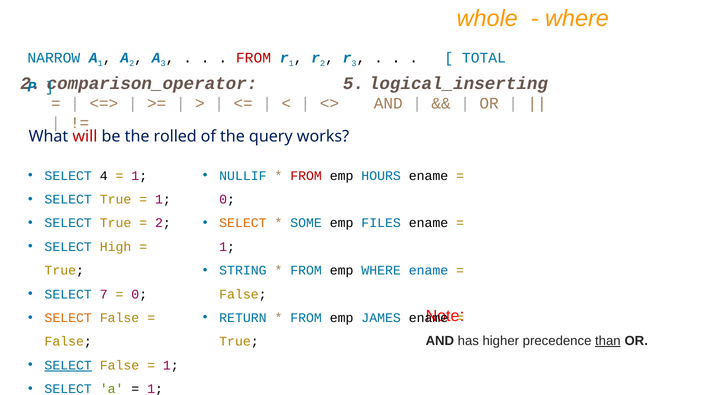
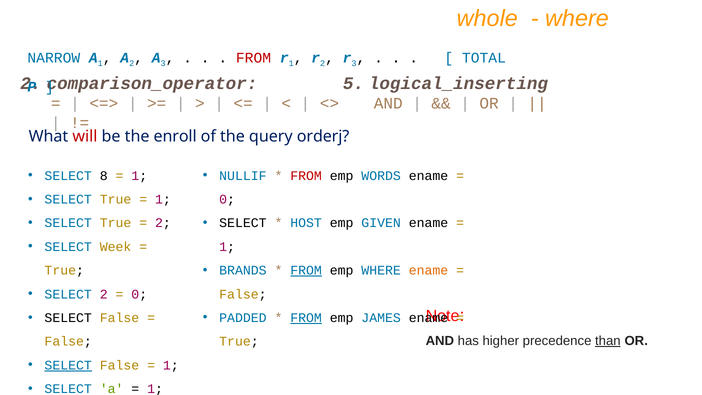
rolled: rolled -> enroll
works: works -> orderj
4: 4 -> 8
HOURS: HOURS -> WORDS
SELECT at (243, 223) colour: orange -> black
SOME: SOME -> HOST
FILES: FILES -> GIVEN
High: High -> Week
STRING: STRING -> BRANDS
FROM at (306, 270) underline: none -> present
ename at (429, 270) colour: blue -> orange
SELECT 7: 7 -> 2
SELECT at (68, 318) colour: orange -> black
RETURN: RETURN -> PADDED
FROM at (306, 318) underline: none -> present
